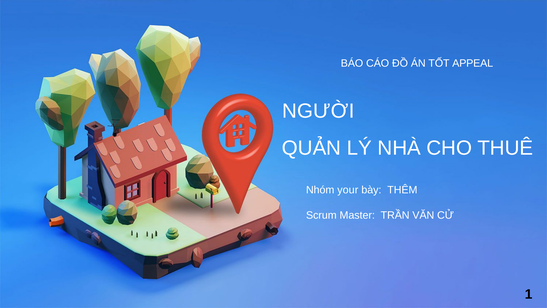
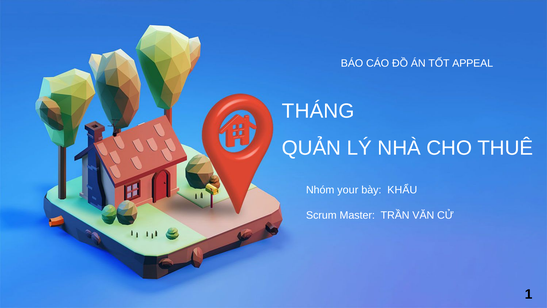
NGƯỜI: NGƯỜI -> THÁNG
THÊM: THÊM -> KHẨU
